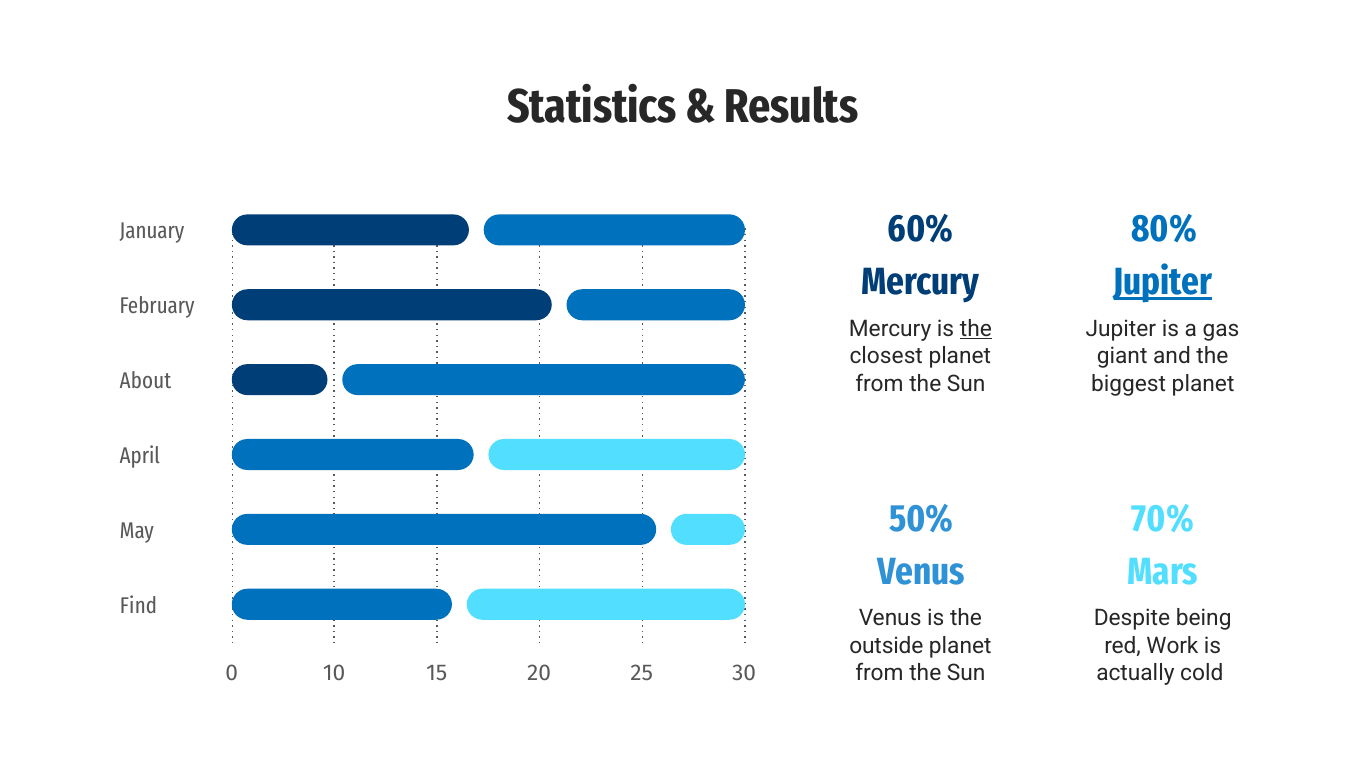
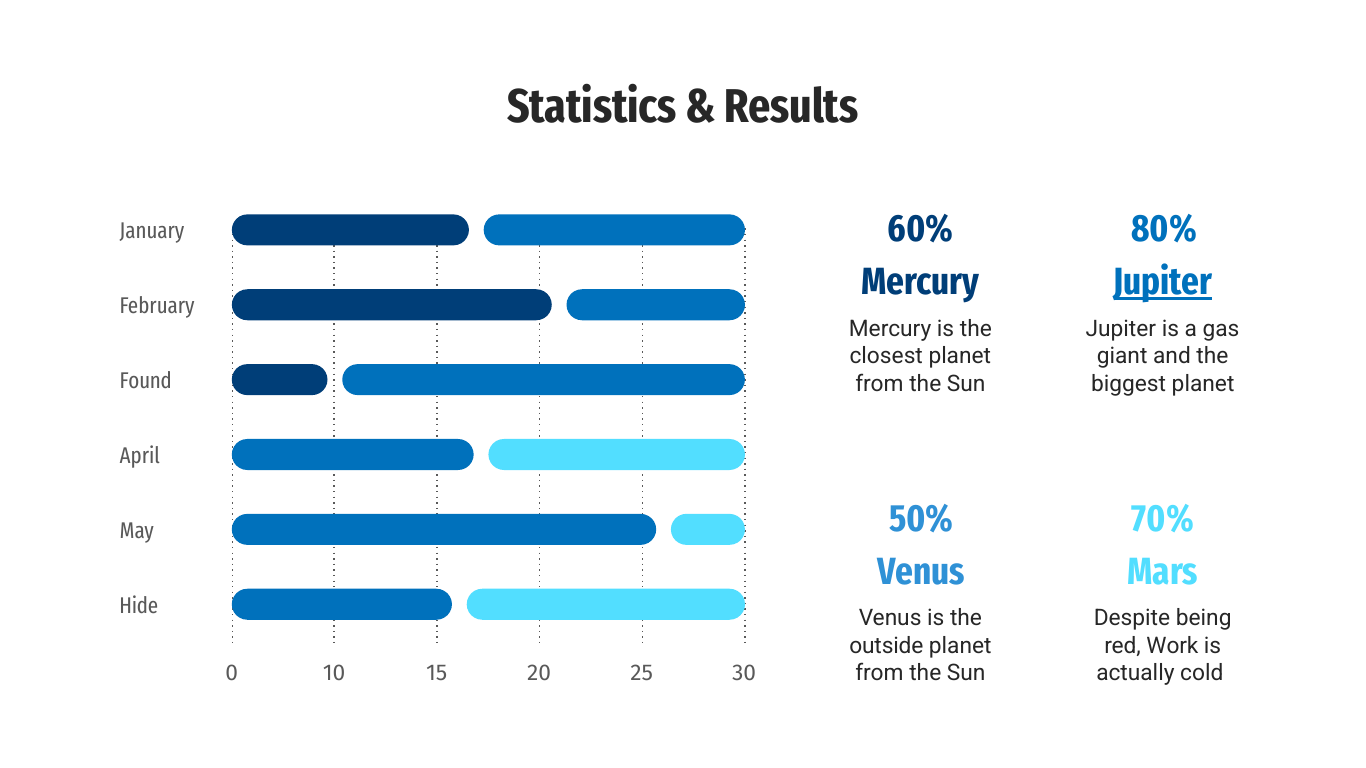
the at (976, 329) underline: present -> none
About: About -> Found
Find: Find -> Hide
